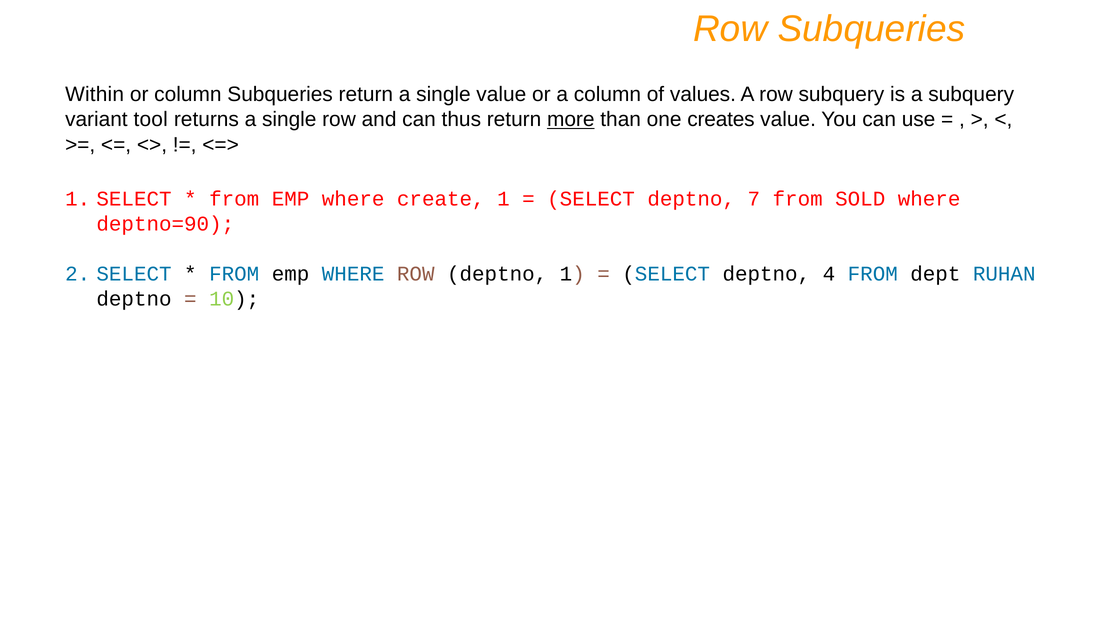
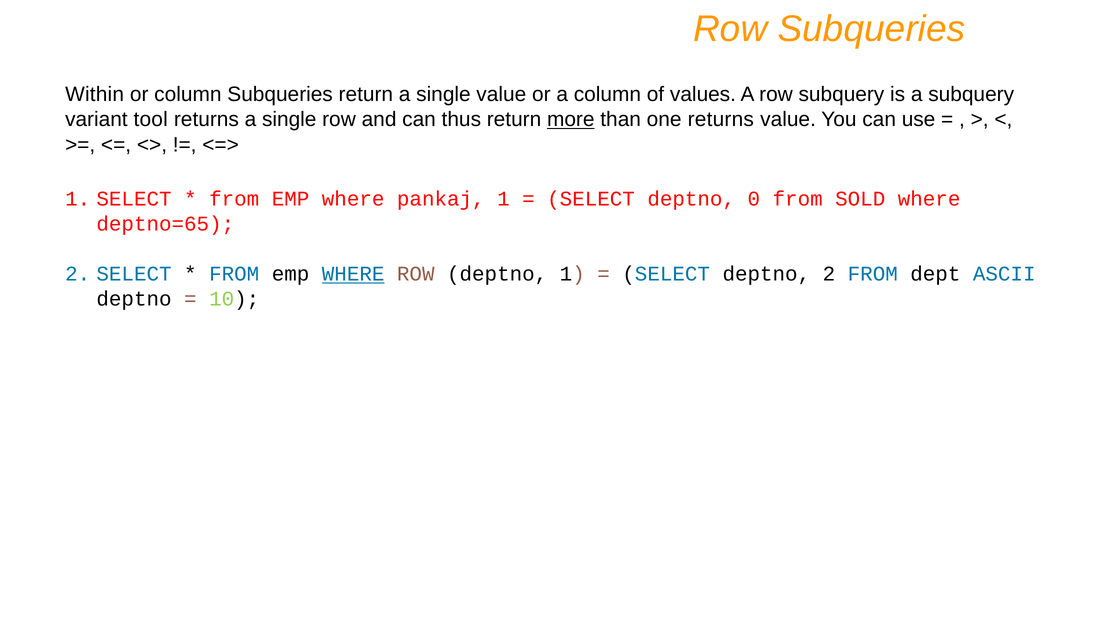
one creates: creates -> returns
create: create -> pankaj
7: 7 -> 0
deptno=90: deptno=90 -> deptno=65
WHERE at (353, 274) underline: none -> present
deptno 4: 4 -> 2
RUHAN: RUHAN -> ASCII
